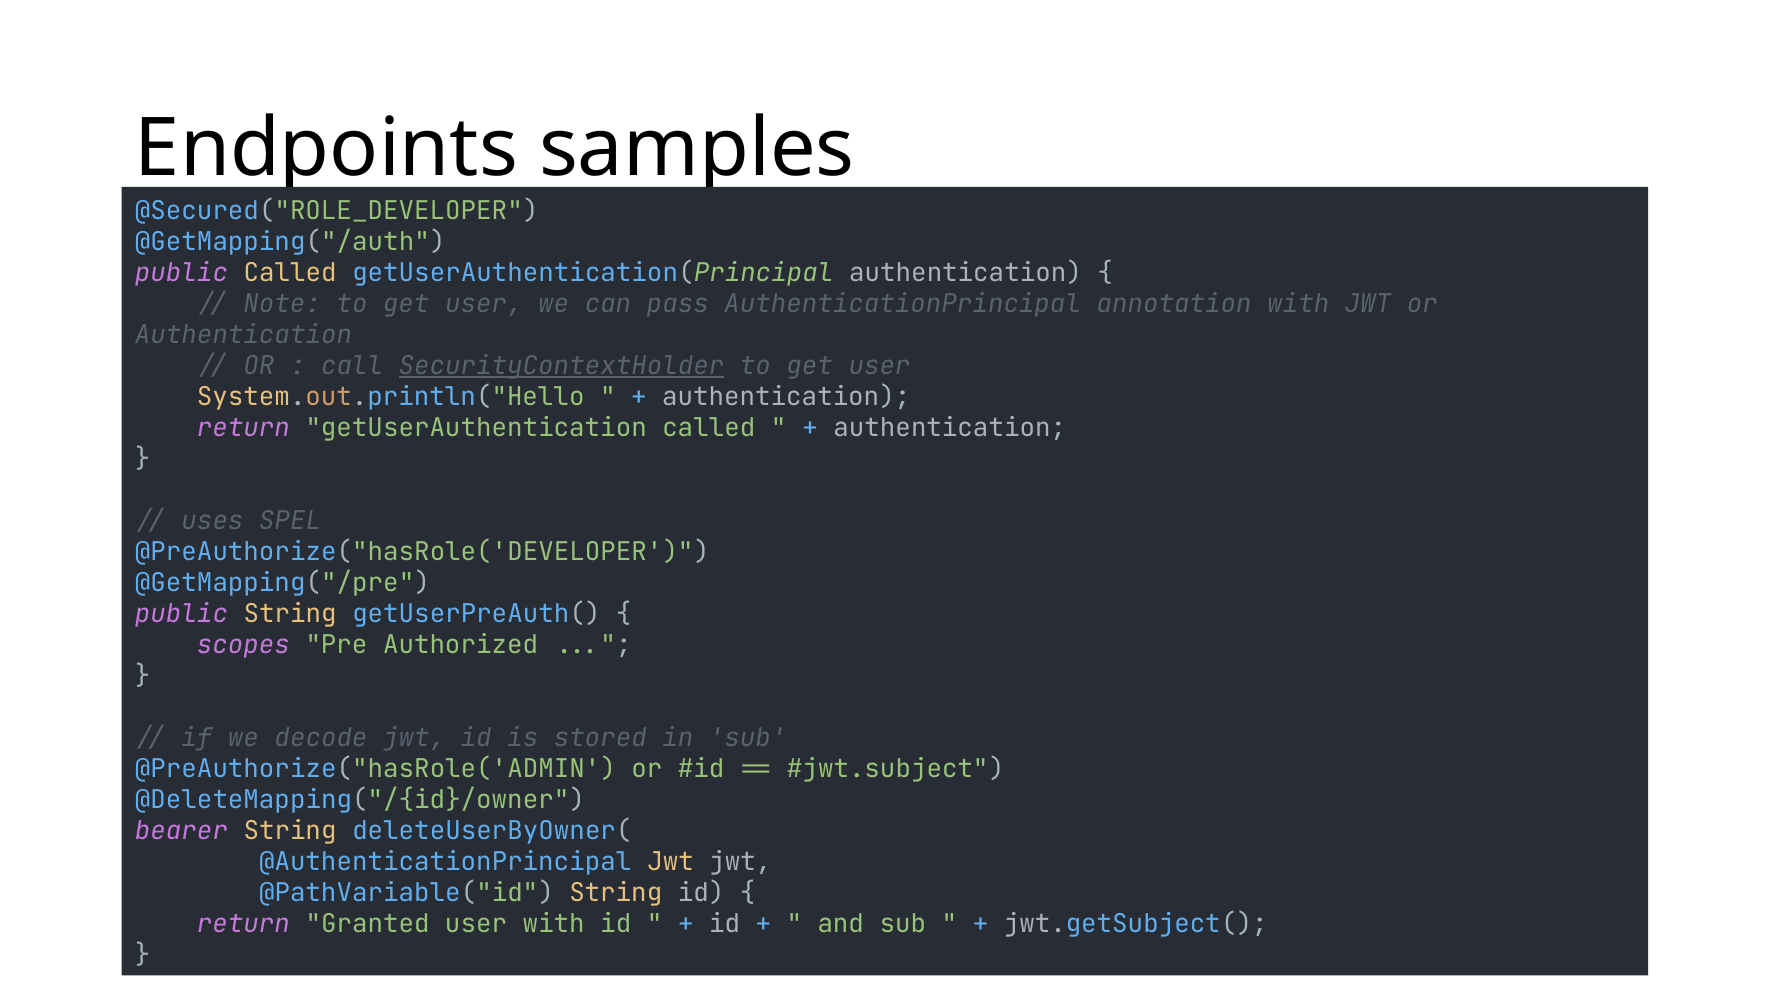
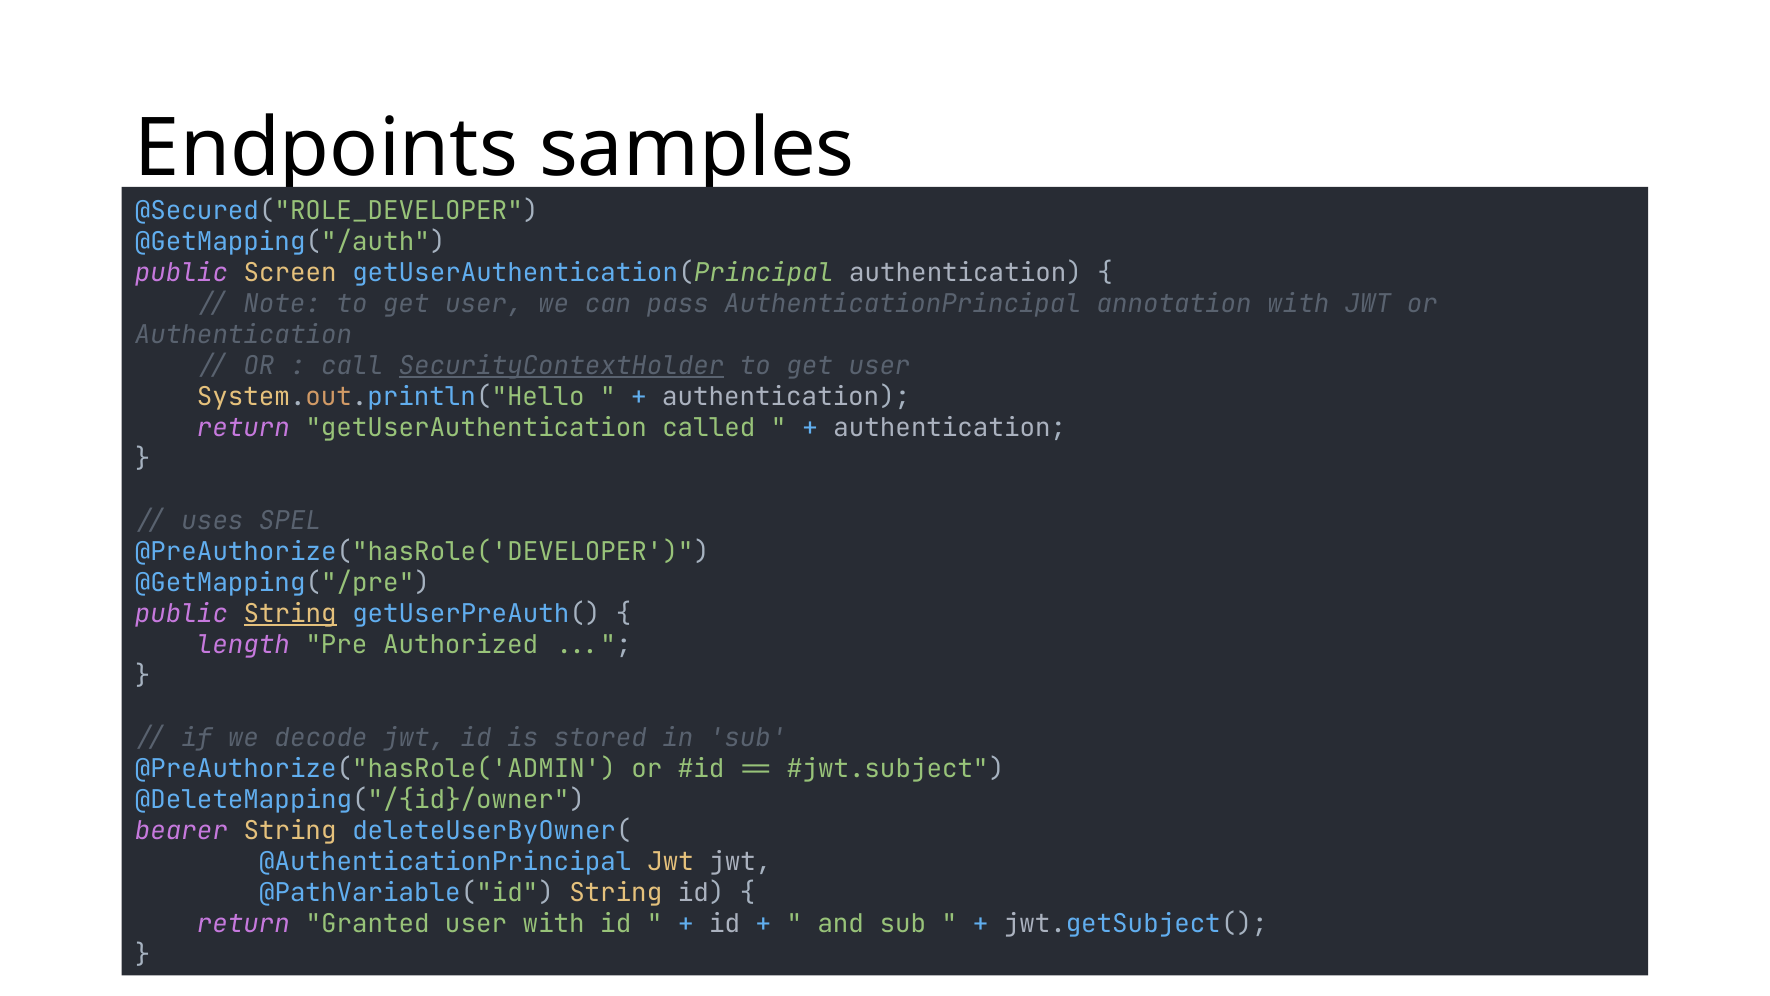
public Called: Called -> Screen
String at (290, 614) underline: none -> present
scopes: scopes -> length
